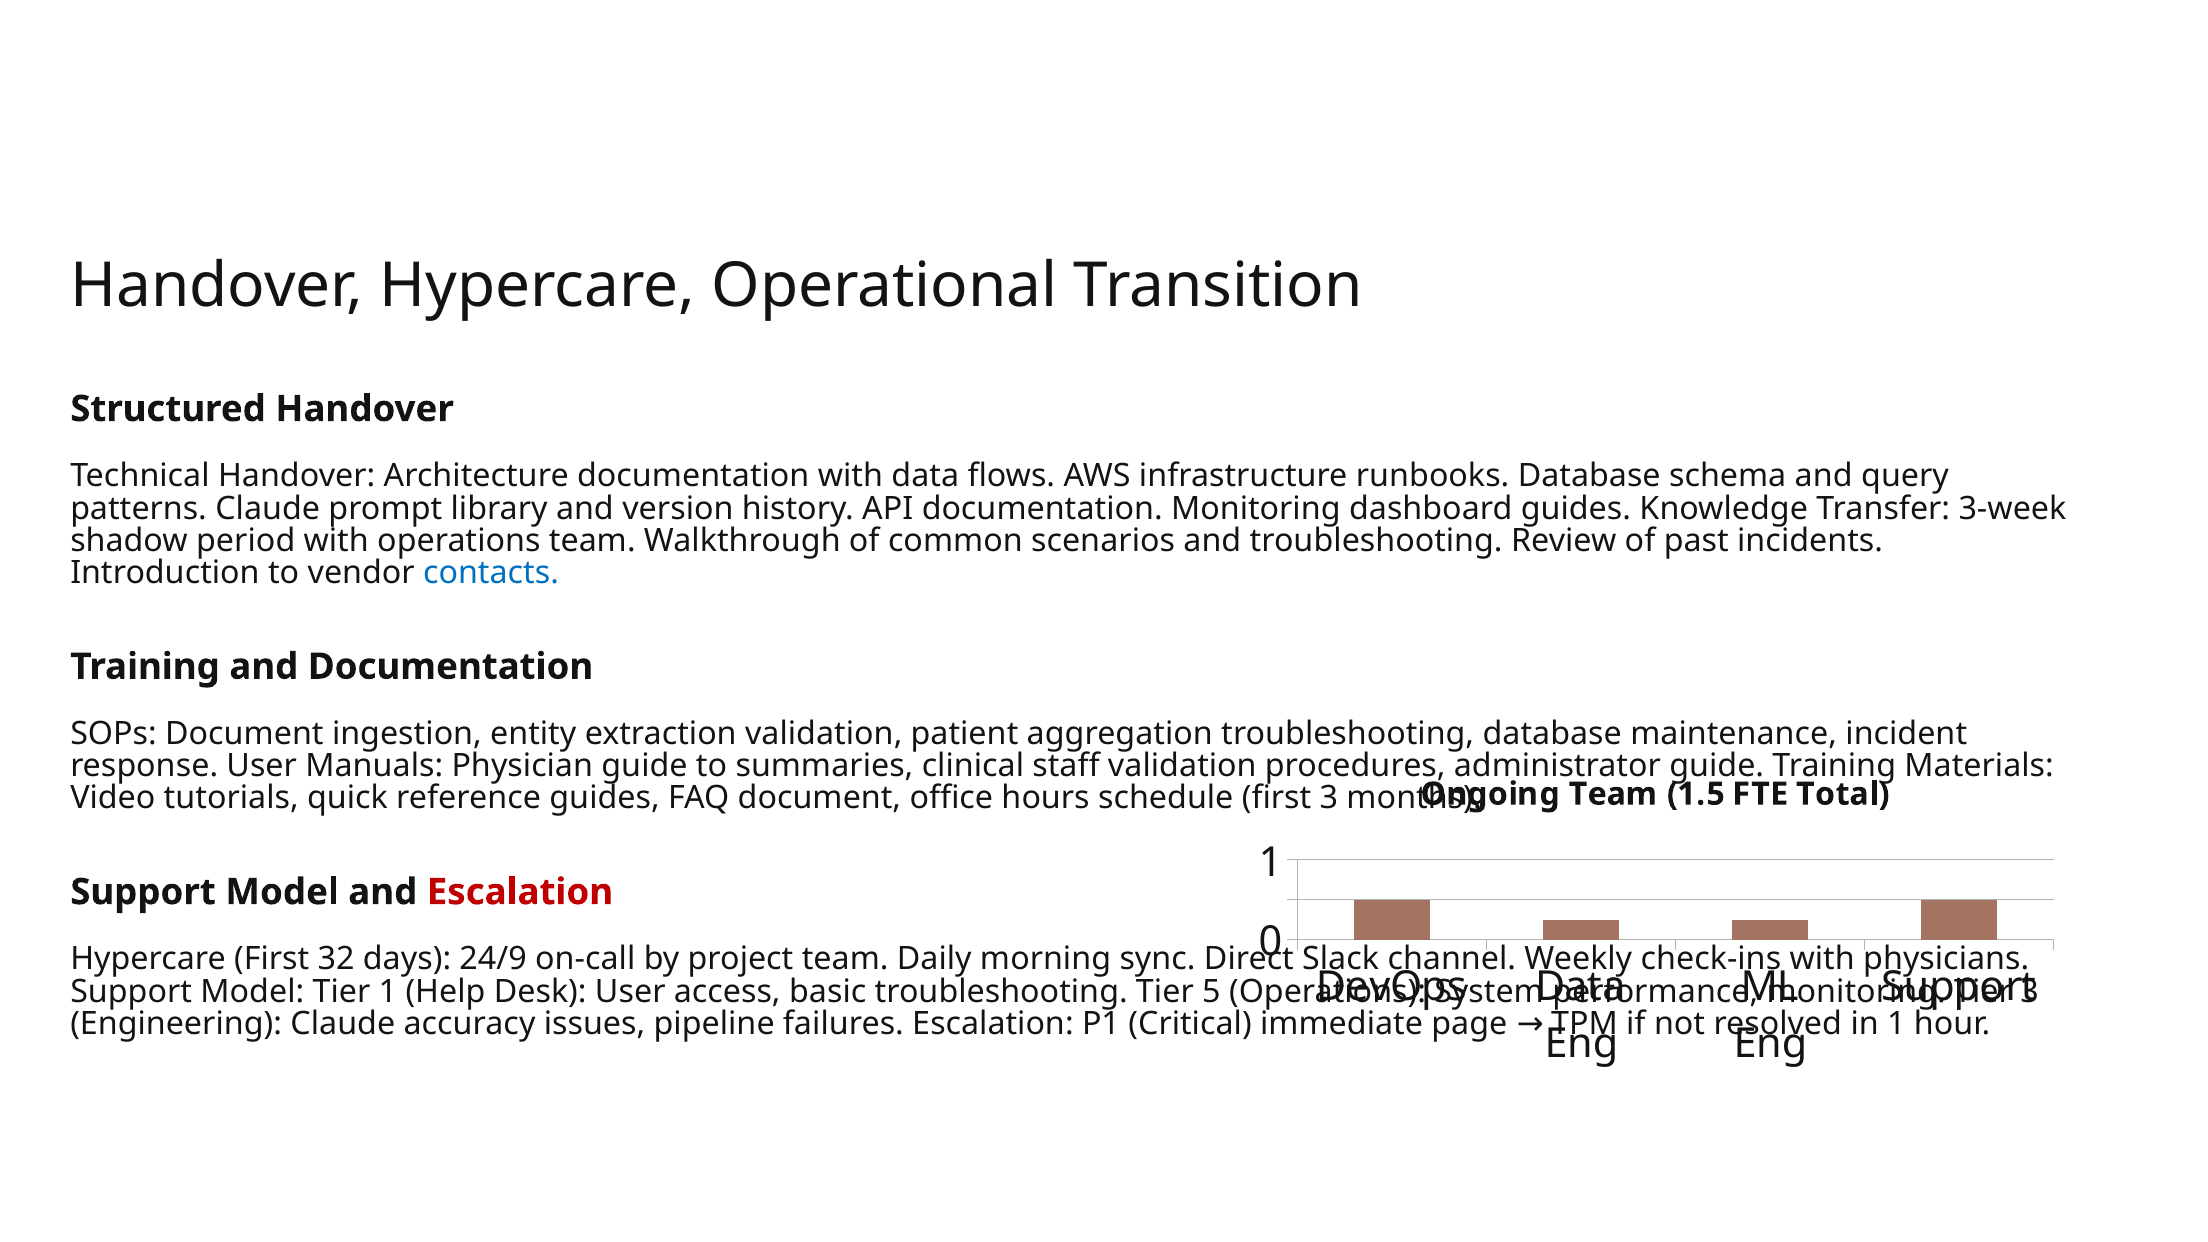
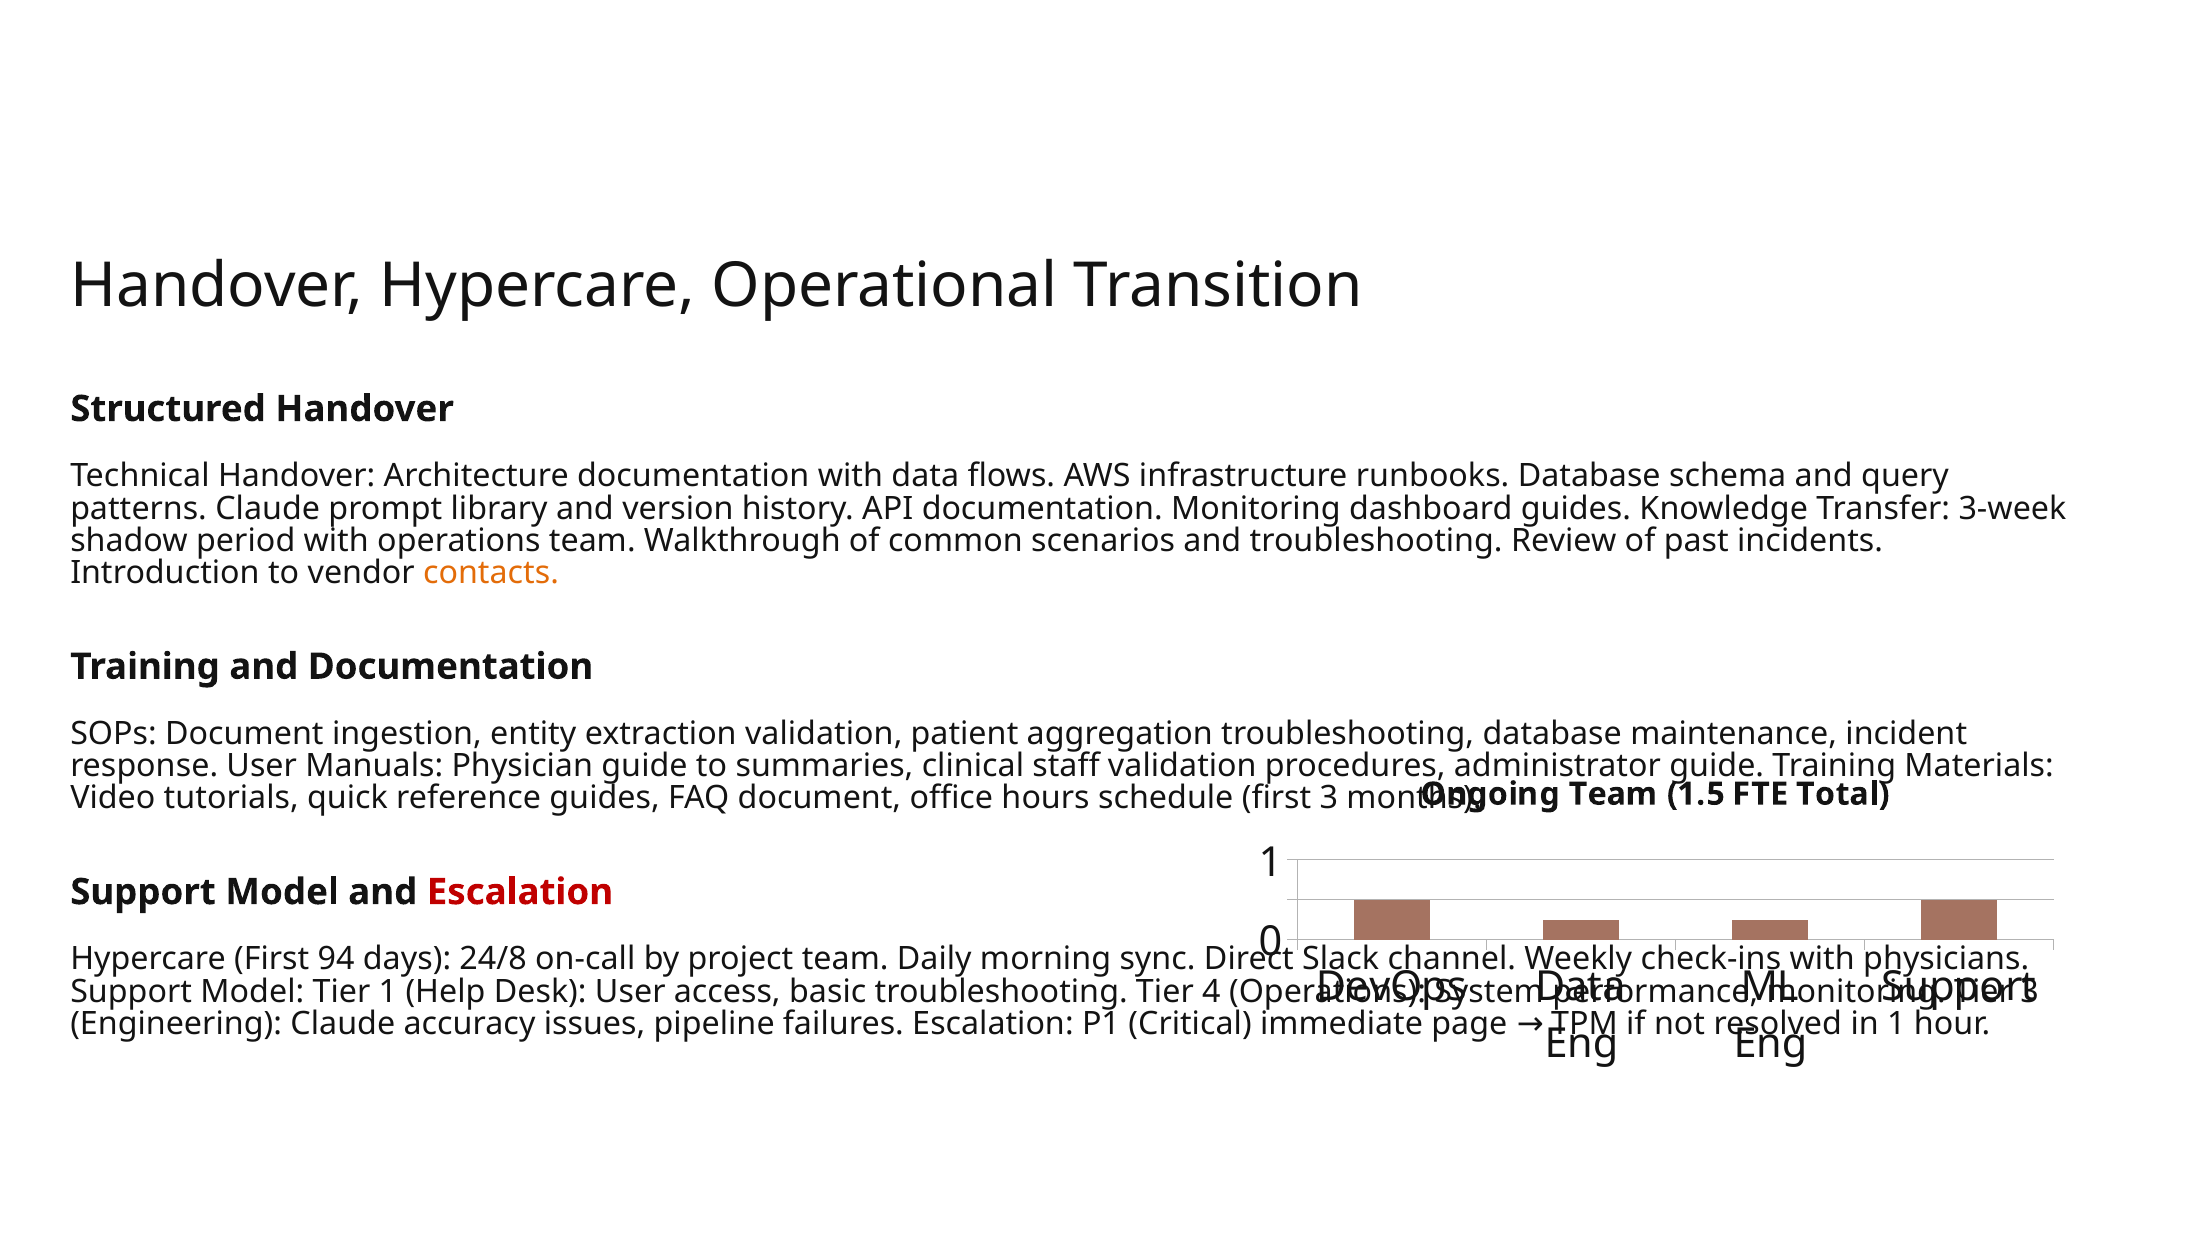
contacts colour: blue -> orange
32: 32 -> 94
24/9: 24/9 -> 24/8
5: 5 -> 4
